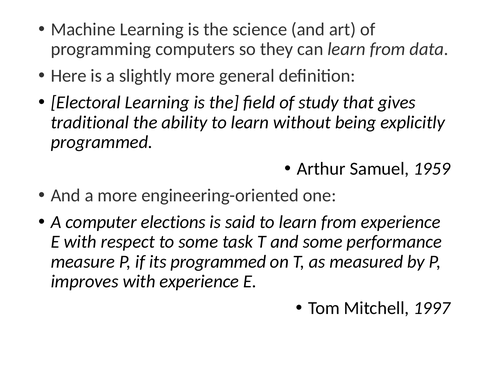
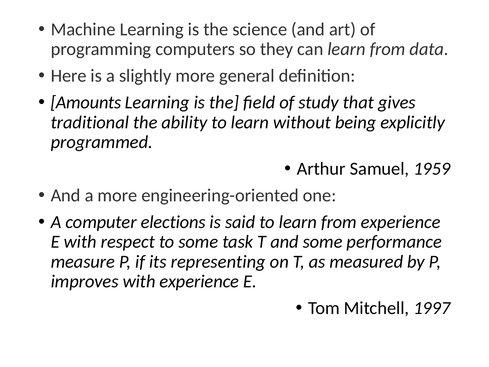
Electoral: Electoral -> Amounts
its programmed: programmed -> representing
